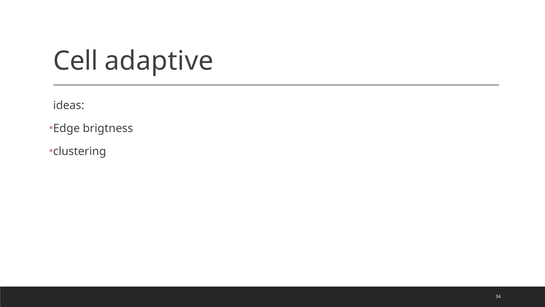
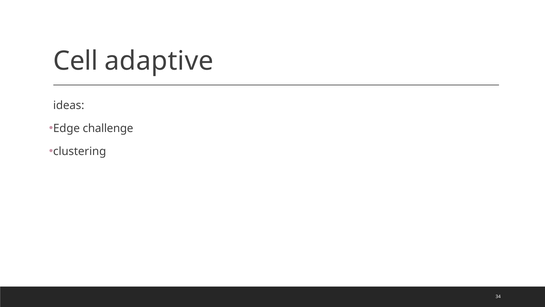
brigtness: brigtness -> challenge
